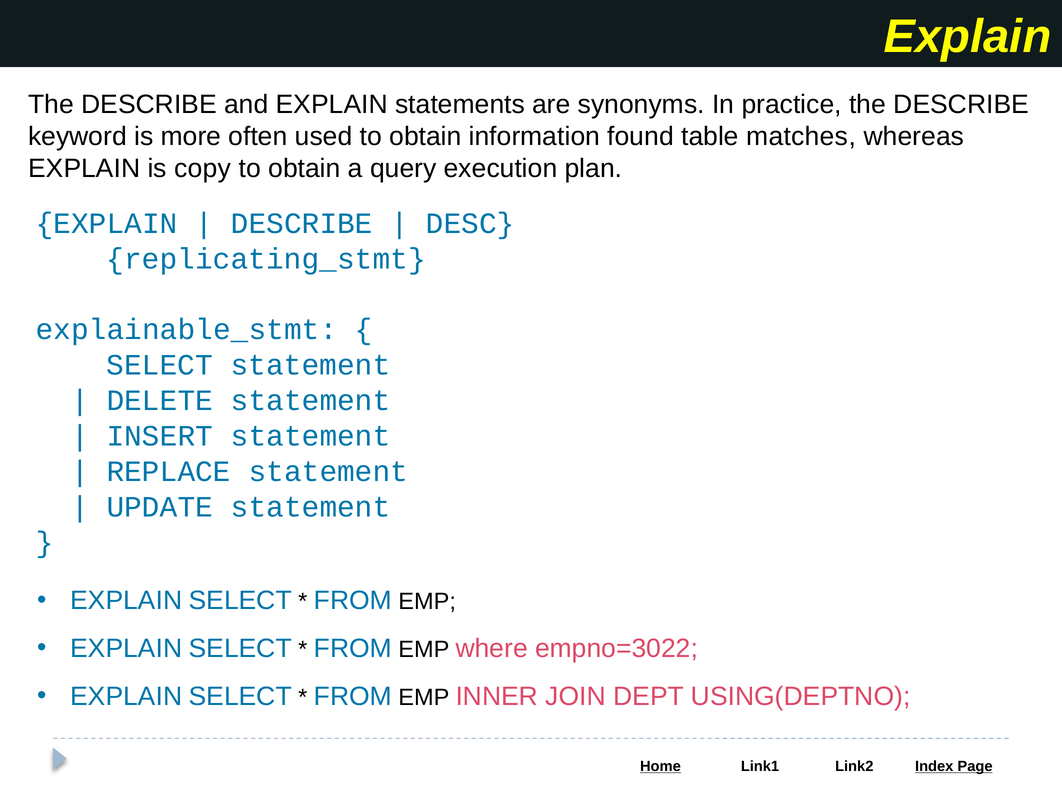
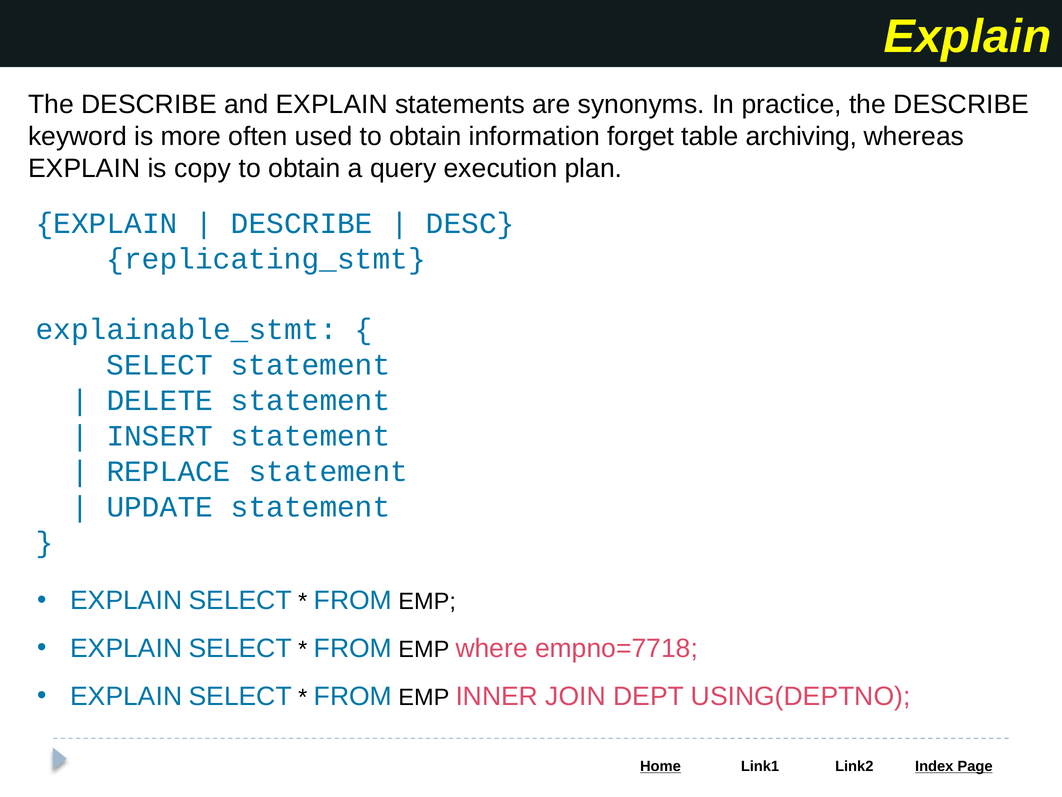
found: found -> forget
matches: matches -> archiving
empno=3022: empno=3022 -> empno=7718
